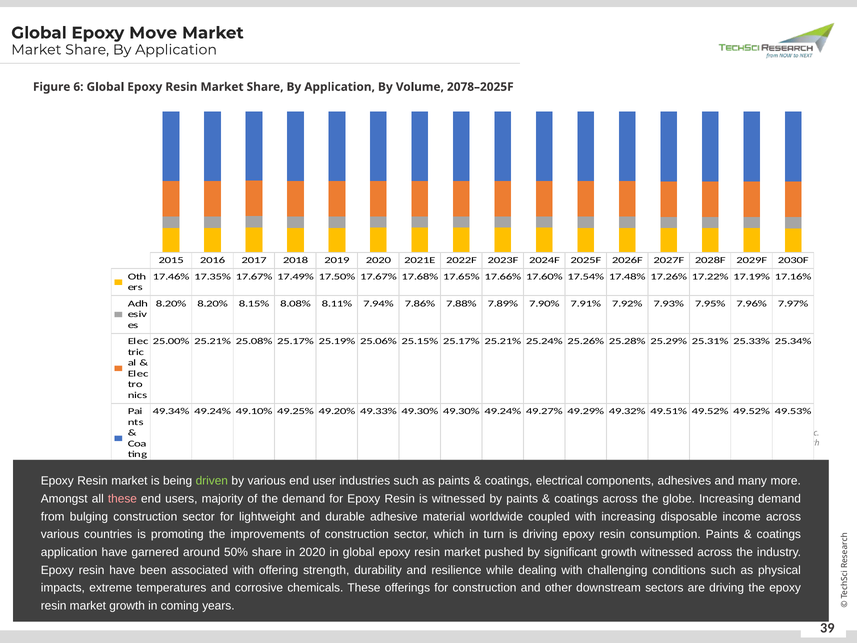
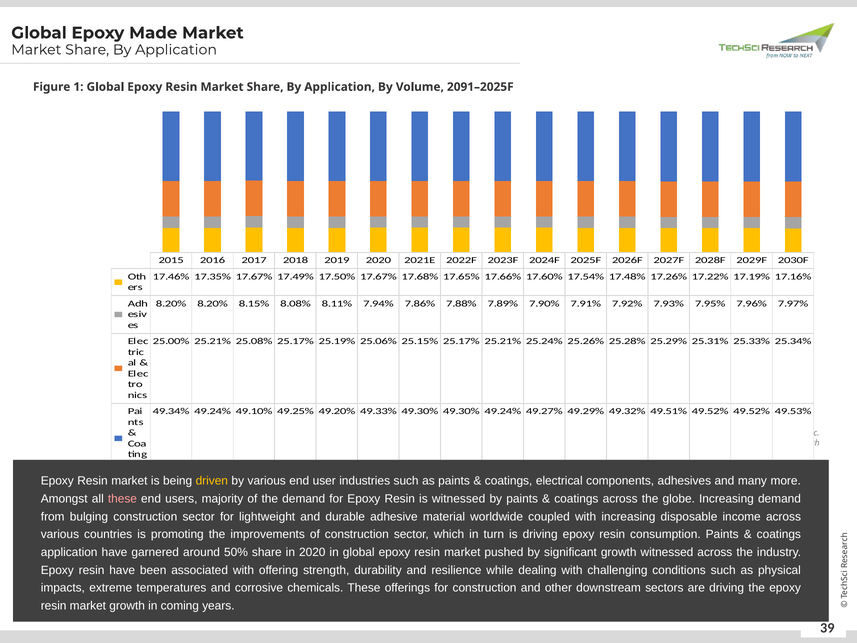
Move: Move -> Made
6: 6 -> 1
2078–2025F: 2078–2025F -> 2091–2025F
driven colour: light green -> yellow
